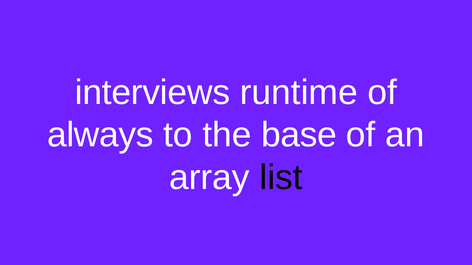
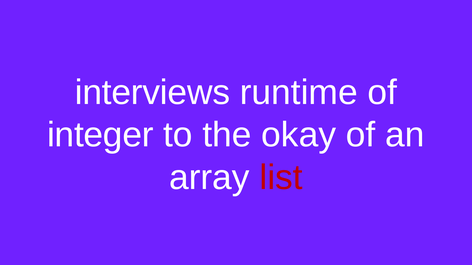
always: always -> integer
base: base -> okay
list colour: black -> red
